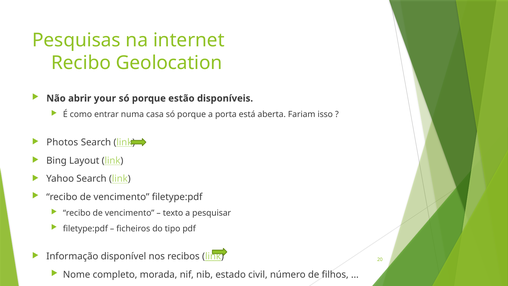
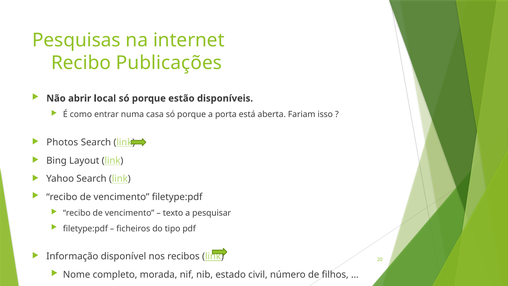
Geolocation: Geolocation -> Publicações
your: your -> local
